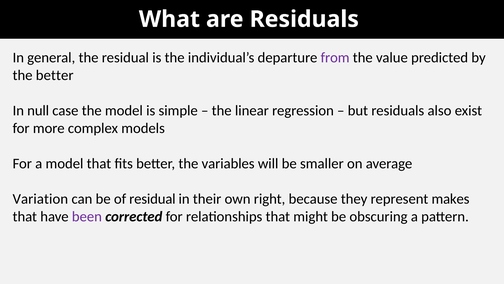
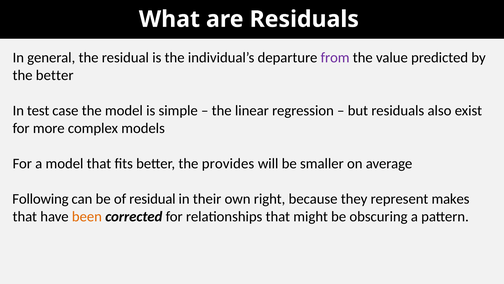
null: null -> test
variables: variables -> provides
Variation: Variation -> Following
been colour: purple -> orange
